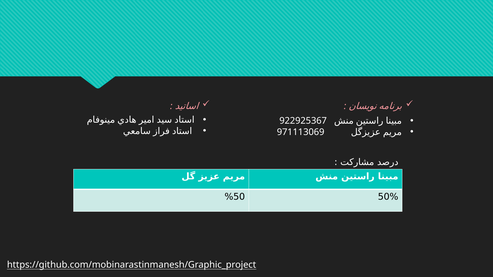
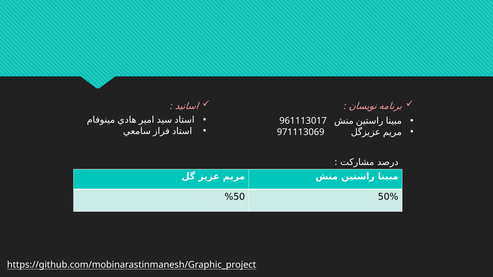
922925367: 922925367 -> 961113017
